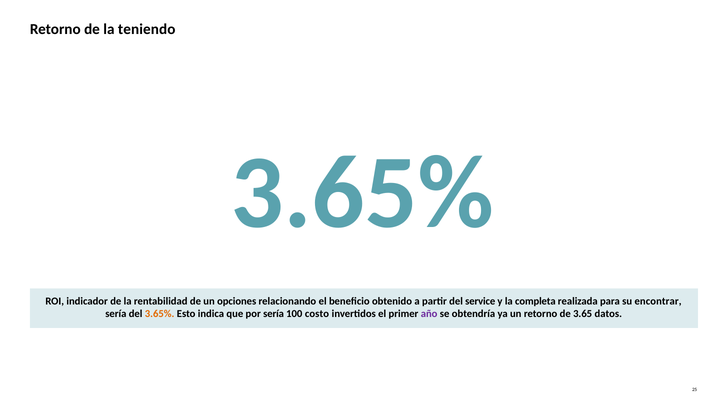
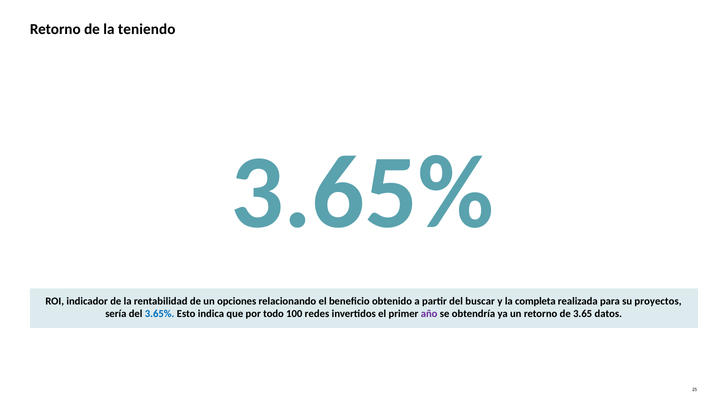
service: service -> buscar
encontrar: encontrar -> proyectos
3.65% at (160, 314) colour: orange -> blue
por sería: sería -> todo
costo: costo -> redes
